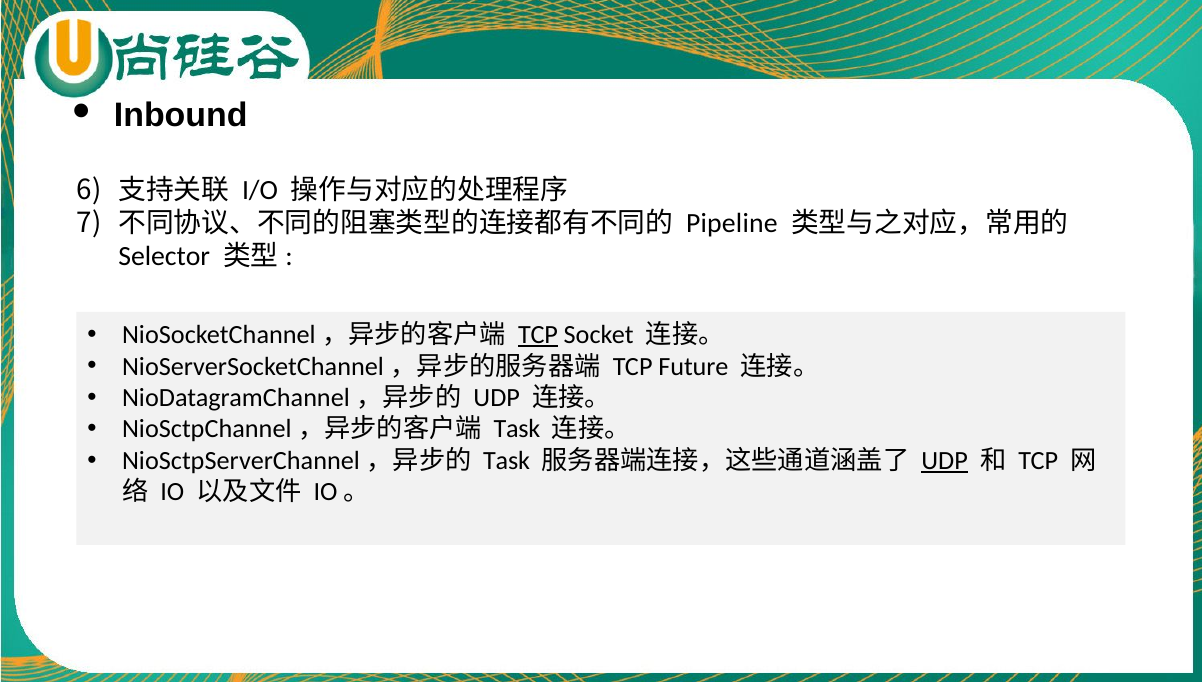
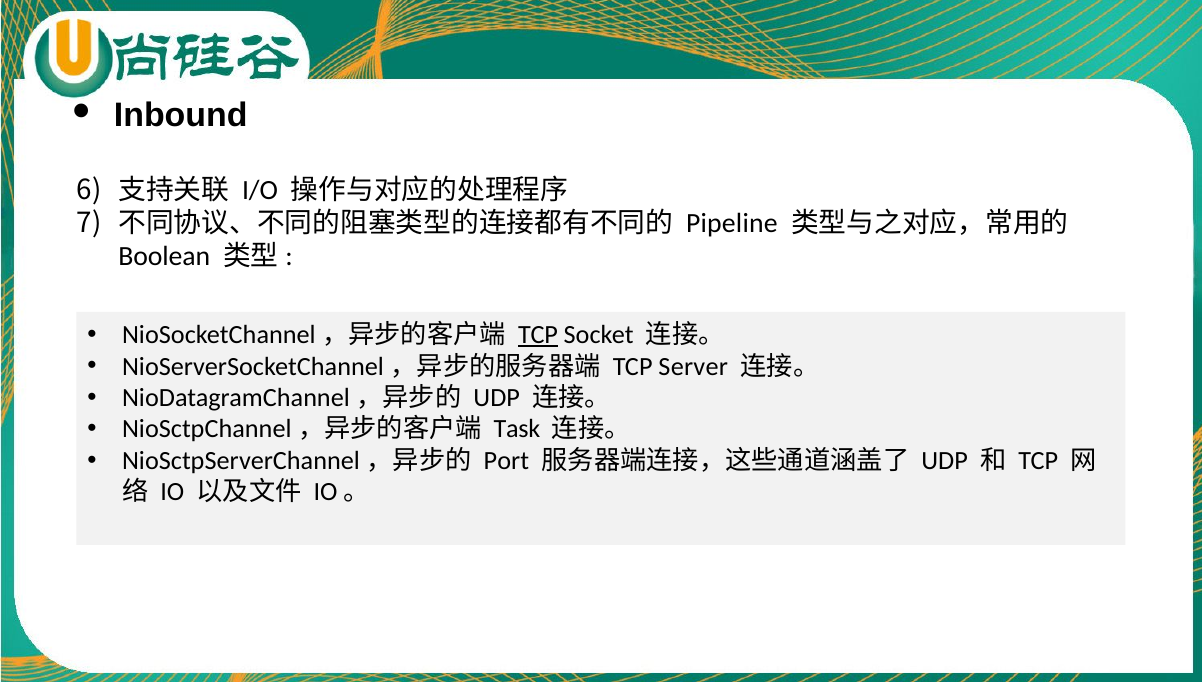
Selector: Selector -> Boolean
Future: Future -> Server
Task at (507, 461): Task -> Port
UDP at (945, 461) underline: present -> none
